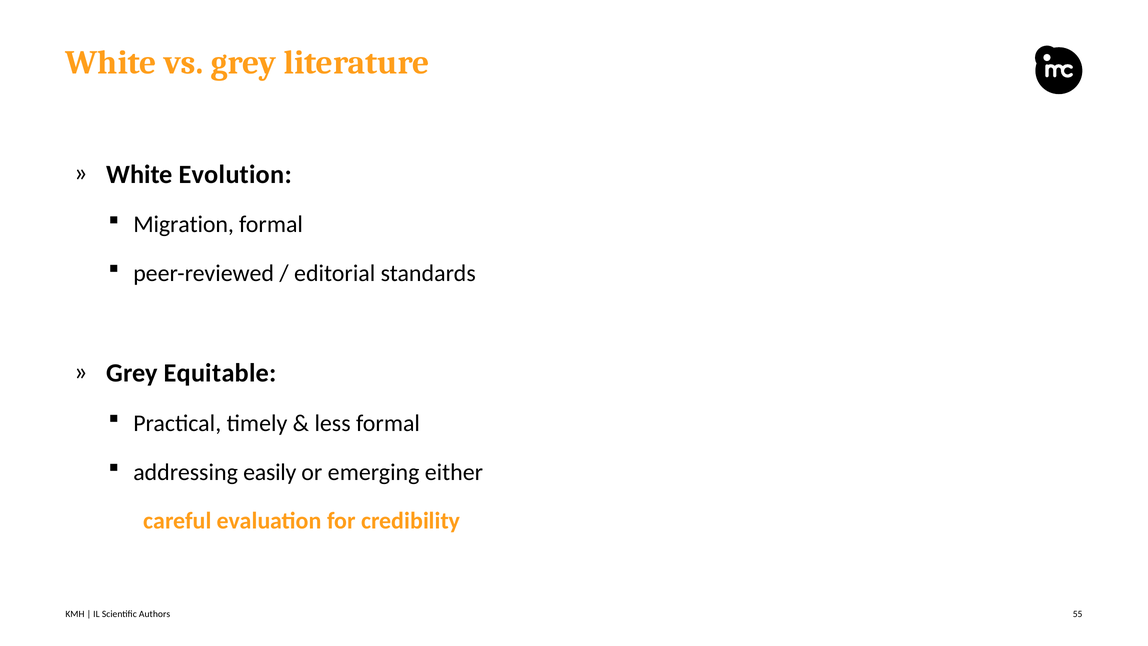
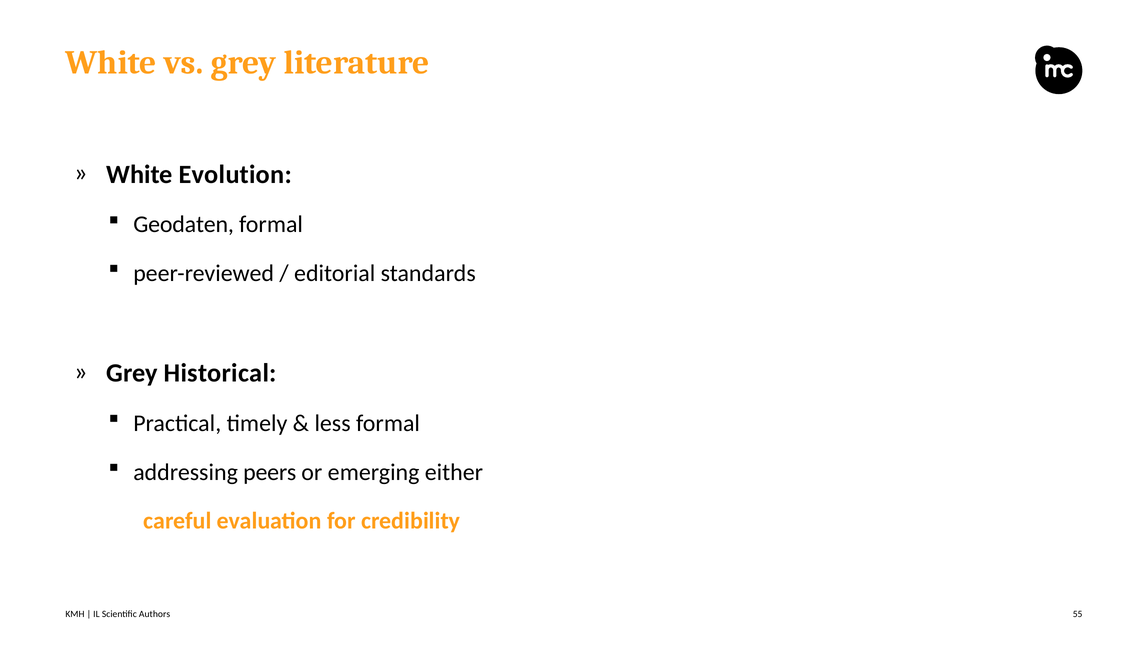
Migration: Migration -> Geodaten
Equitable: Equitable -> Historical
easily: easily -> peers
